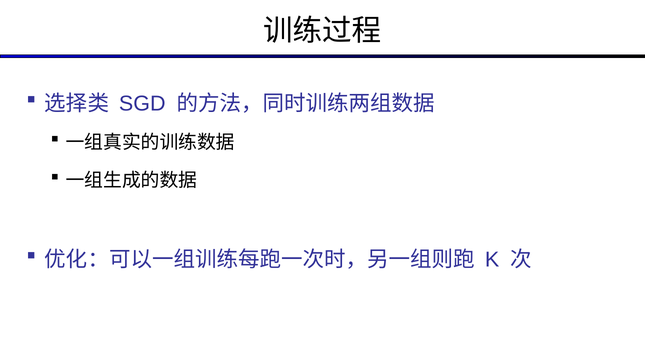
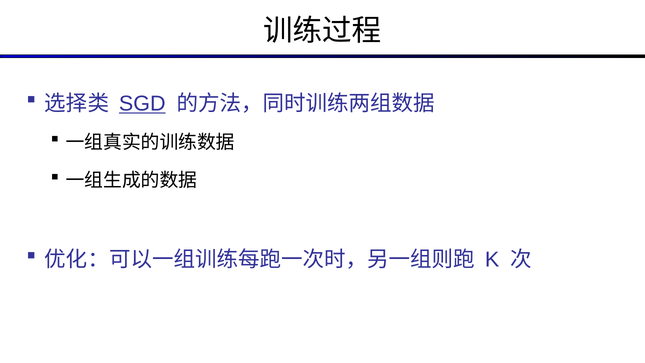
SGD underline: none -> present
